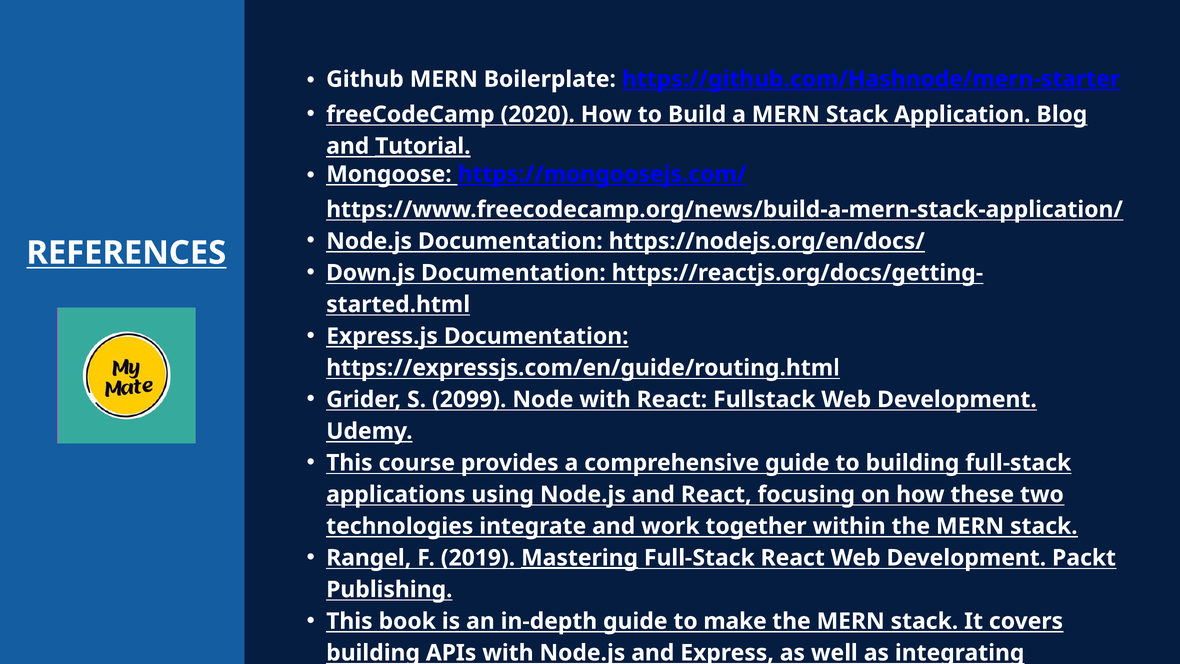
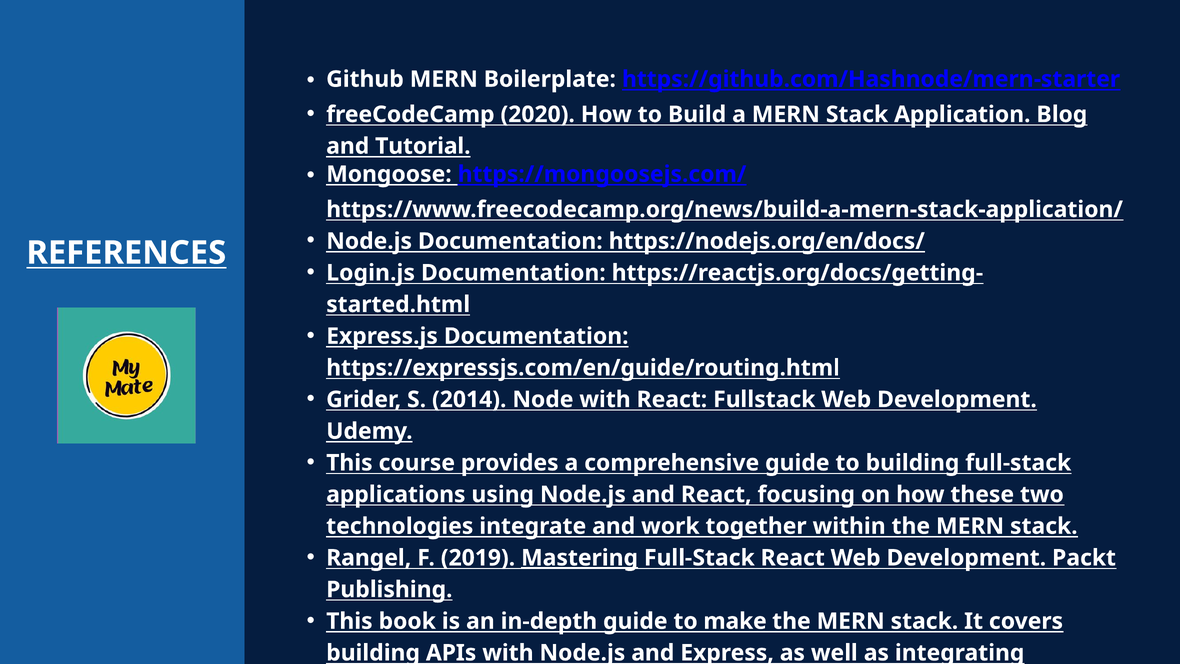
Tutorial underline: present -> none
Down.js: Down.js -> Login.js
2099: 2099 -> 2014
